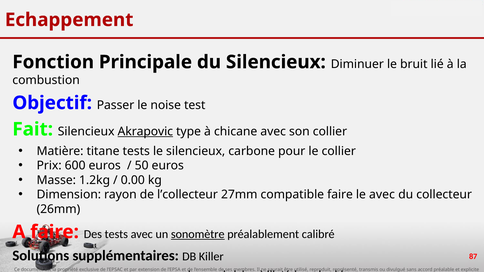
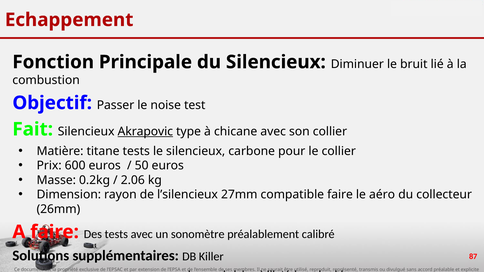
1.2kg: 1.2kg -> 0.2kg
0.00: 0.00 -> 2.06
l’collecteur: l’collecteur -> l’silencieux
le avec: avec -> aéro
sonomètre underline: present -> none
